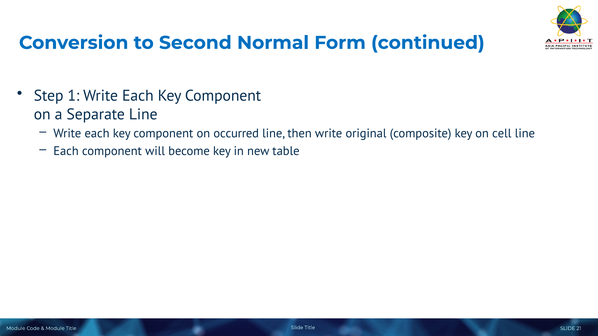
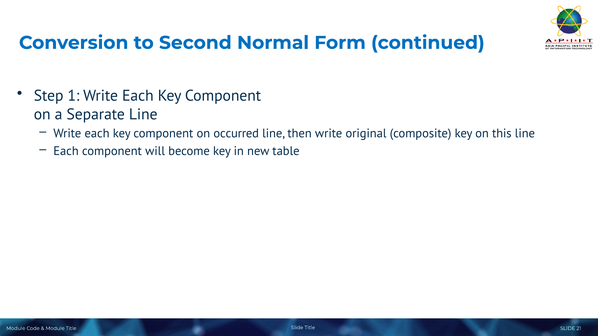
cell: cell -> this
